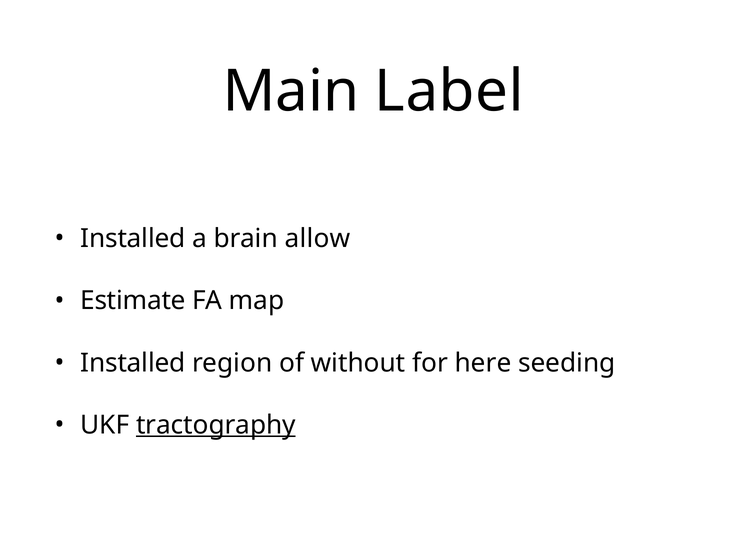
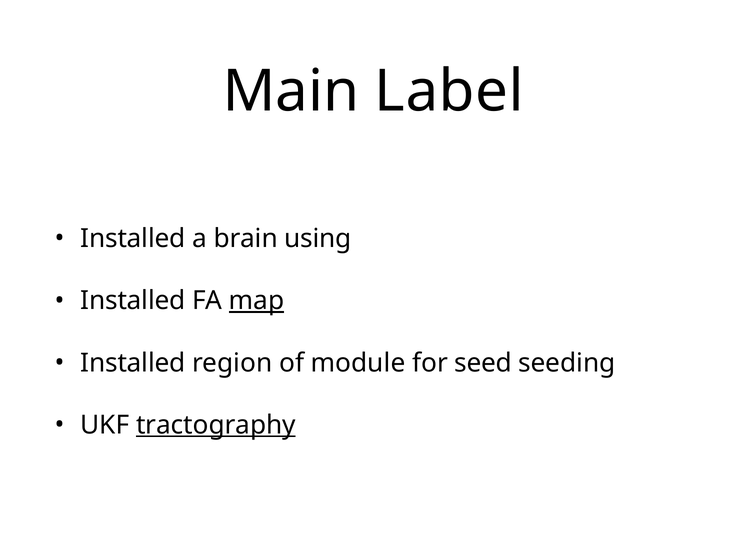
allow: allow -> using
Estimate at (133, 301): Estimate -> Installed
map underline: none -> present
without: without -> module
here: here -> seed
